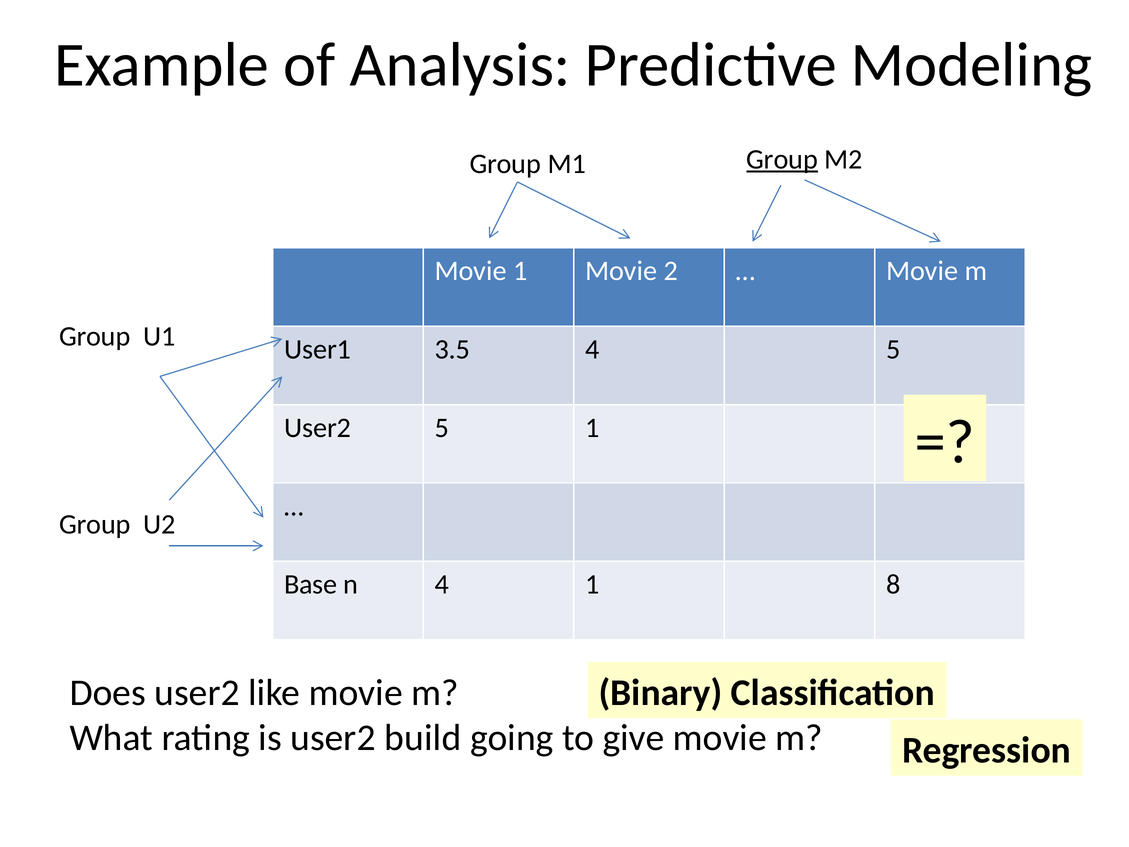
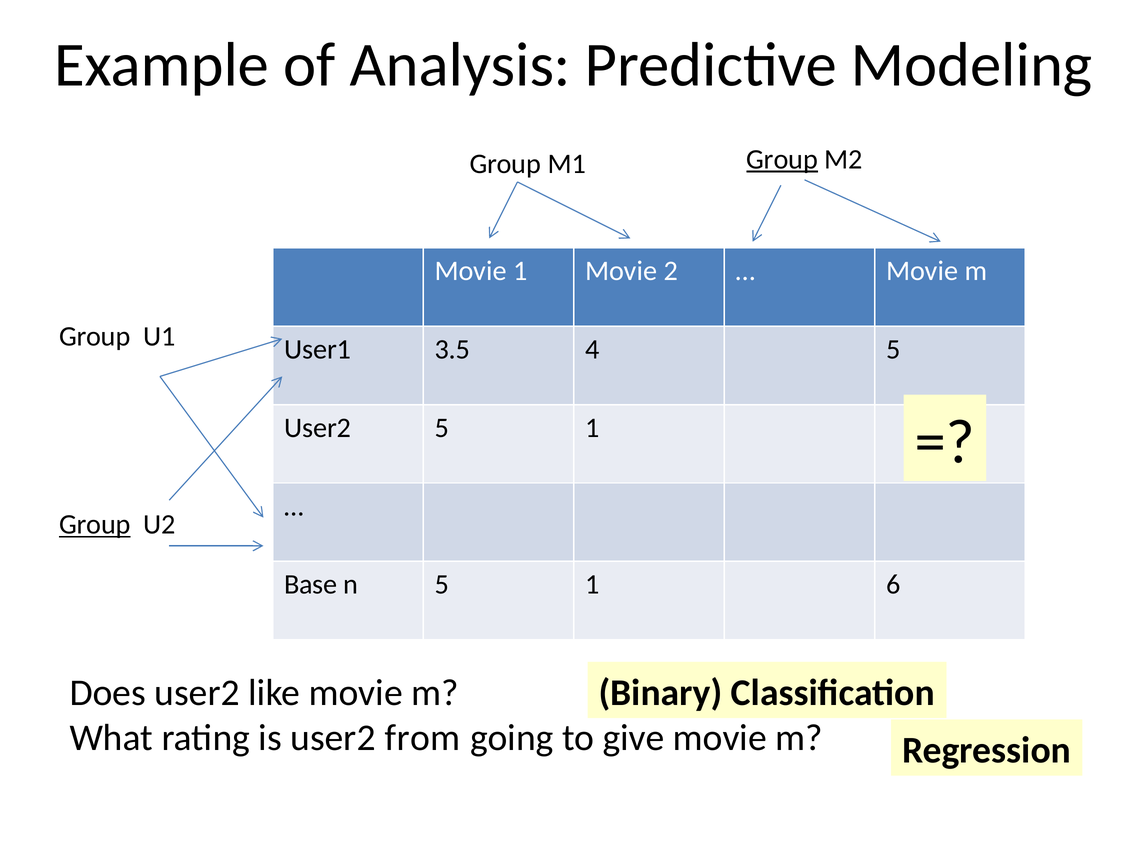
Group at (95, 525) underline: none -> present
n 4: 4 -> 5
8: 8 -> 6
build: build -> from
